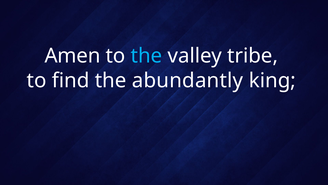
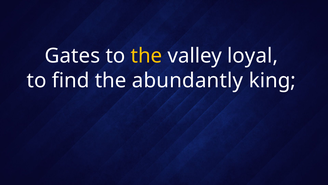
Amen: Amen -> Gates
the at (146, 56) colour: light blue -> yellow
tribe: tribe -> loyal
